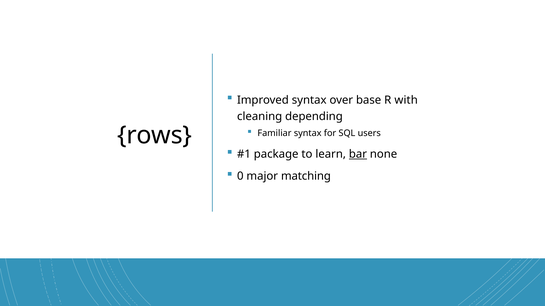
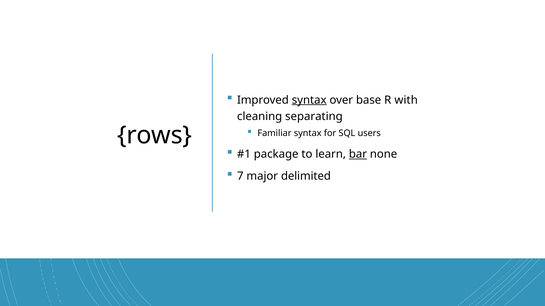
syntax at (309, 100) underline: none -> present
depending: depending -> separating
0: 0 -> 7
matching: matching -> delimited
